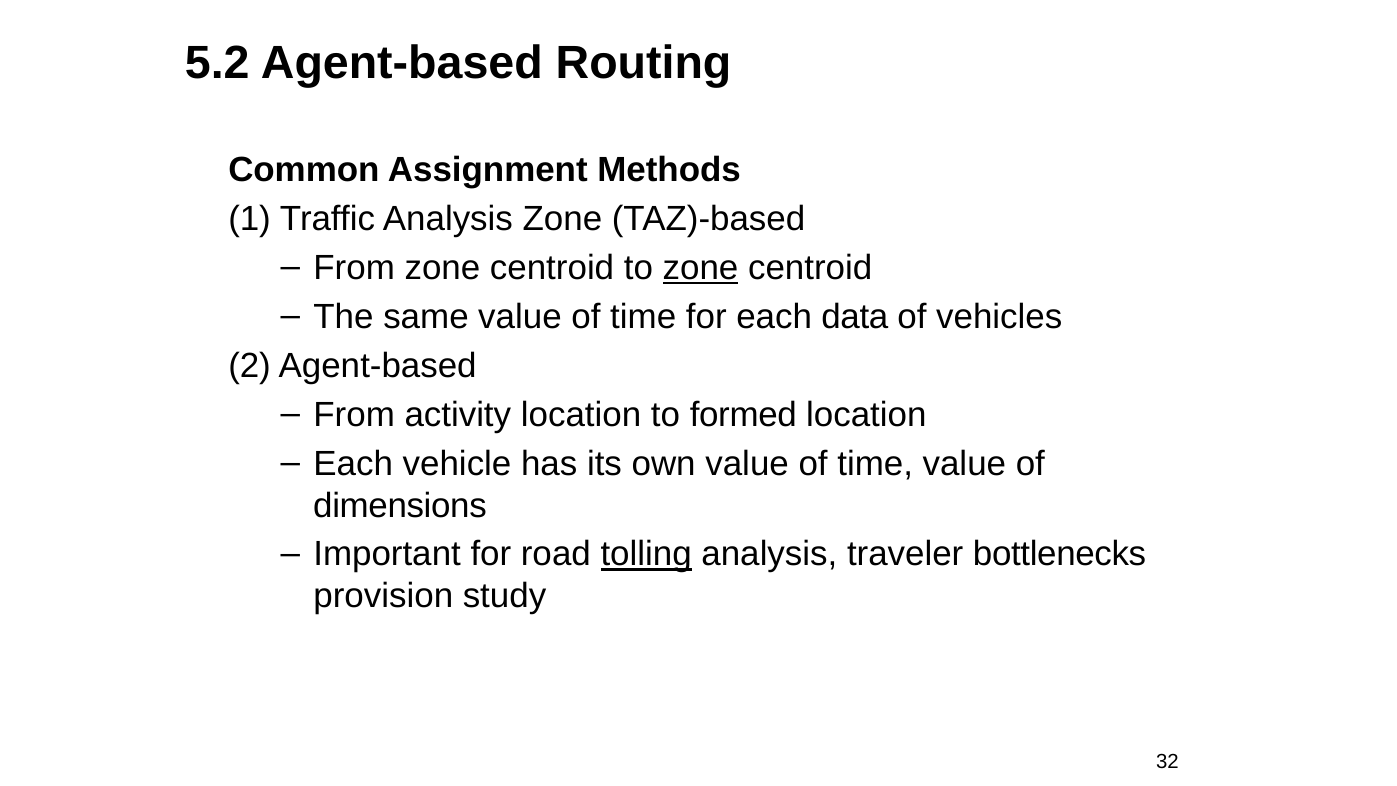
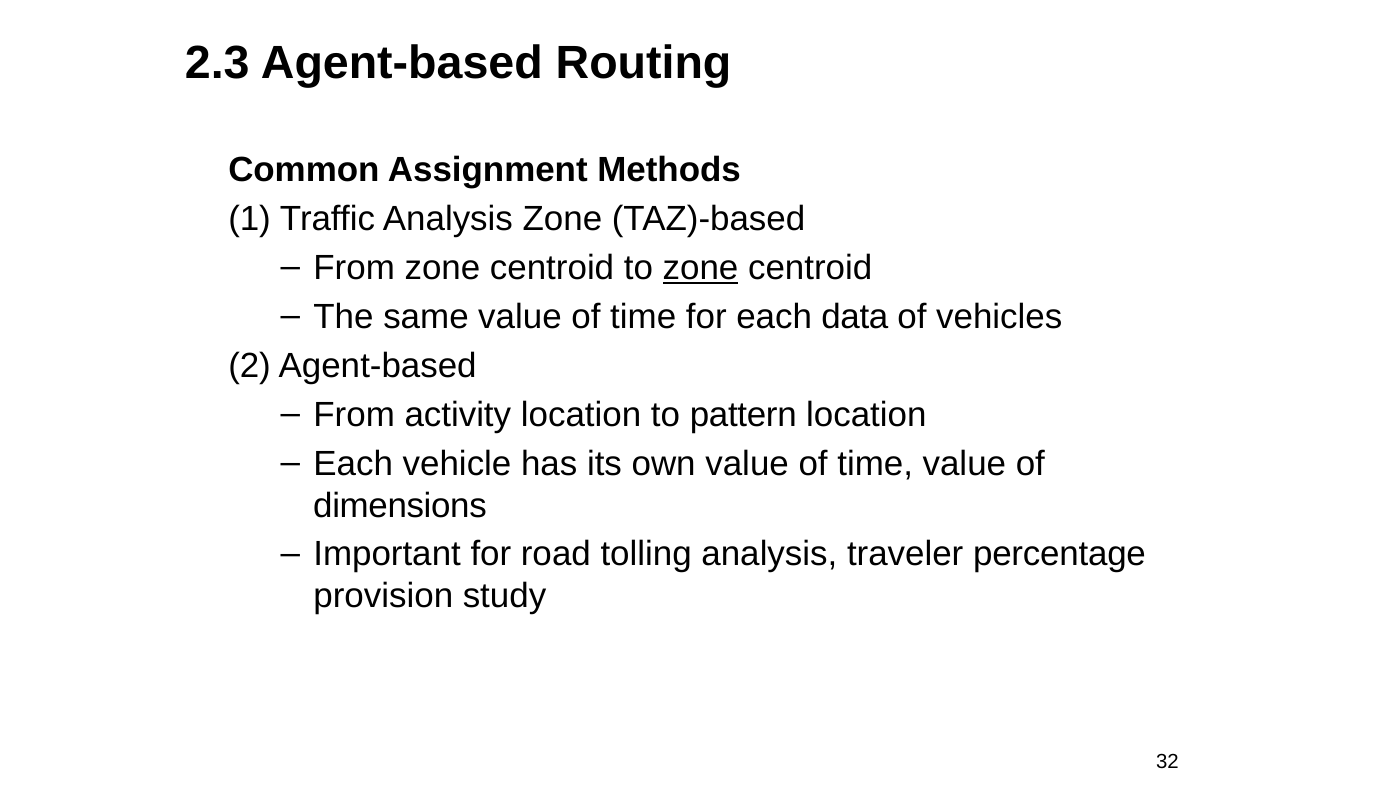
5.2: 5.2 -> 2.3
formed: formed -> pattern
tolling underline: present -> none
bottlenecks: bottlenecks -> percentage
